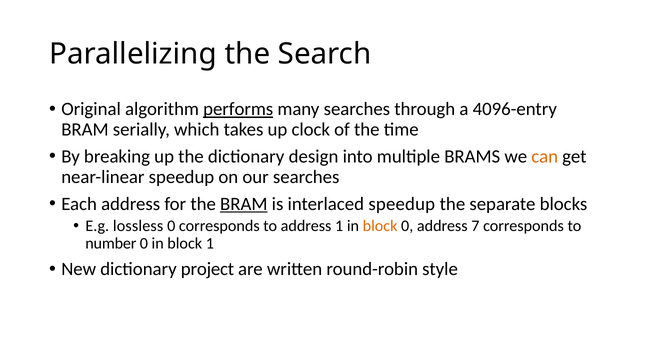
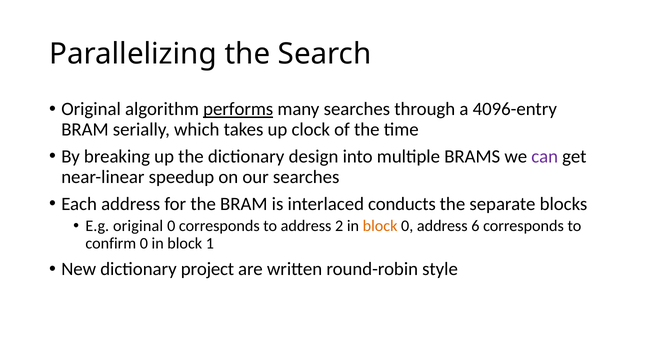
can colour: orange -> purple
BRAM at (244, 204) underline: present -> none
interlaced speedup: speedup -> conducts
E.g lossless: lossless -> original
address 1: 1 -> 2
7: 7 -> 6
number: number -> confirm
